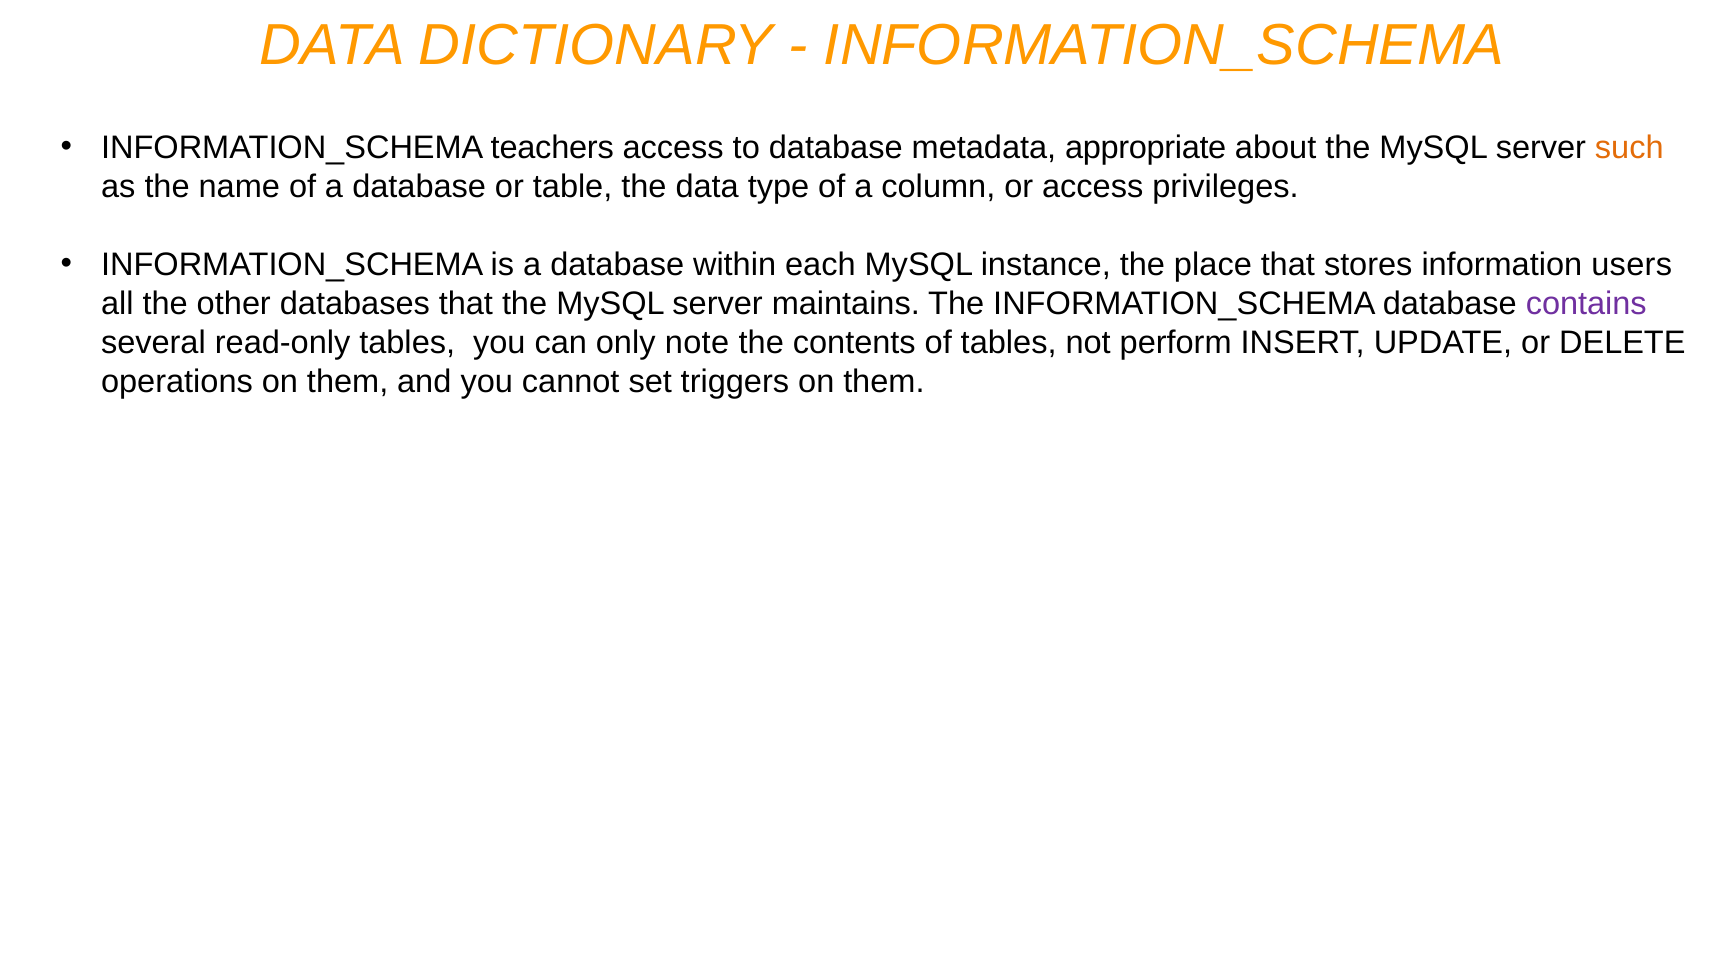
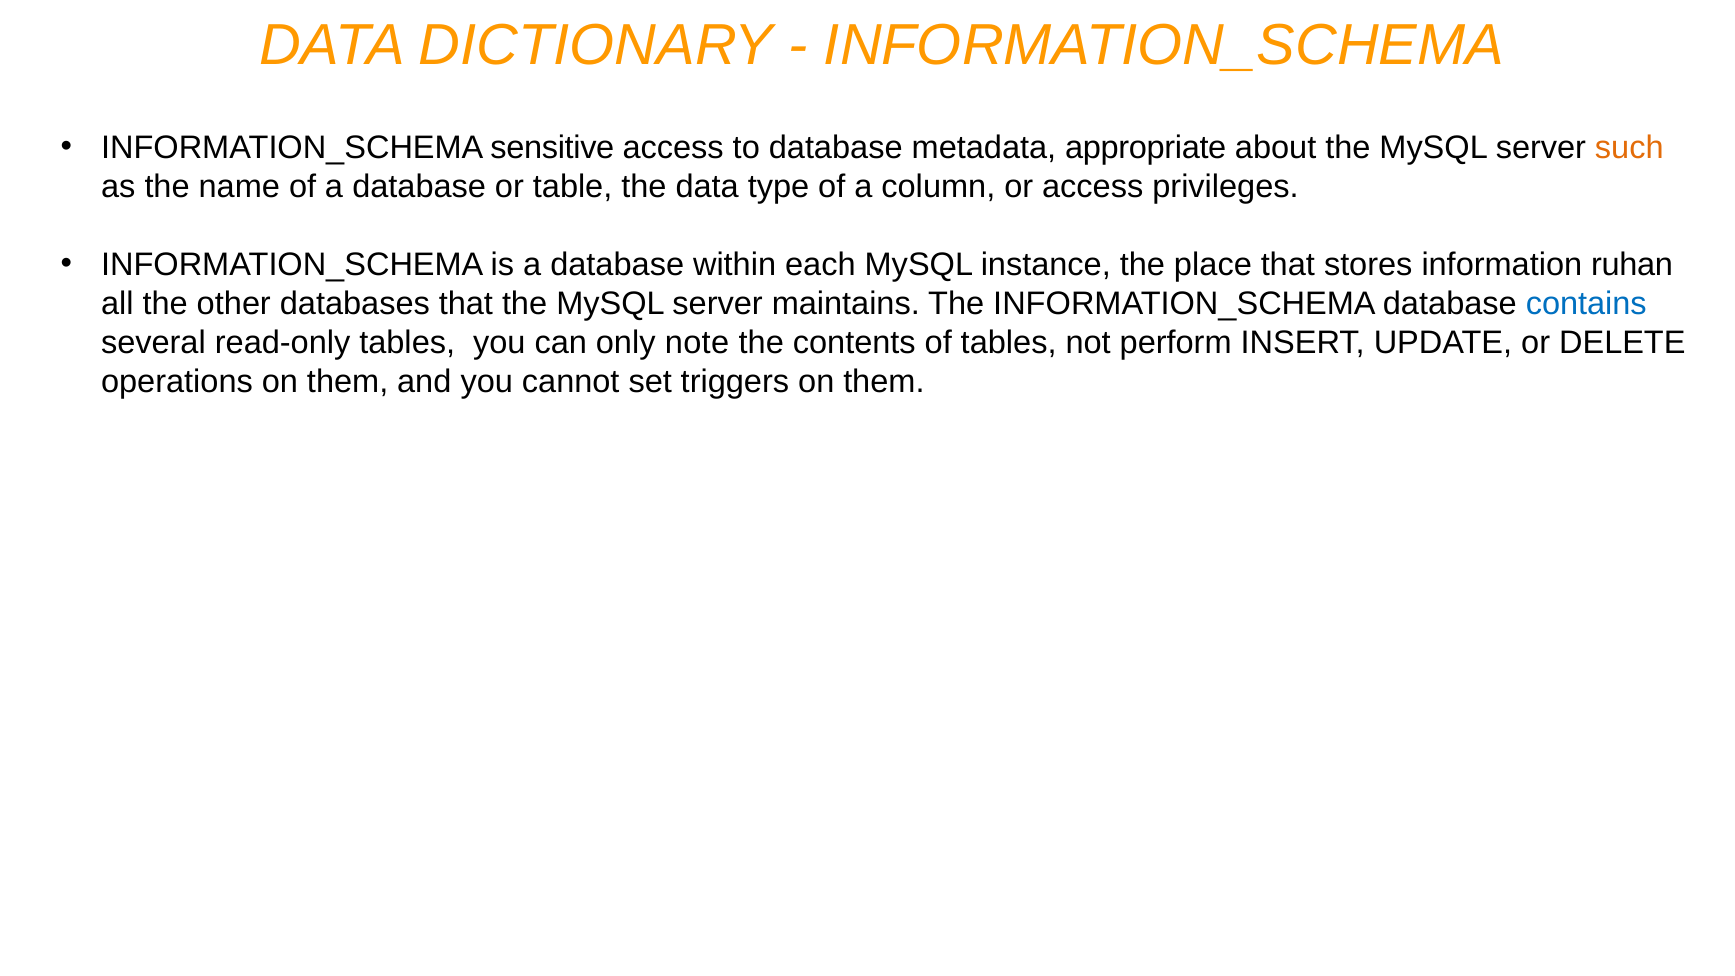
teachers: teachers -> sensitive
users: users -> ruhan
contains colour: purple -> blue
